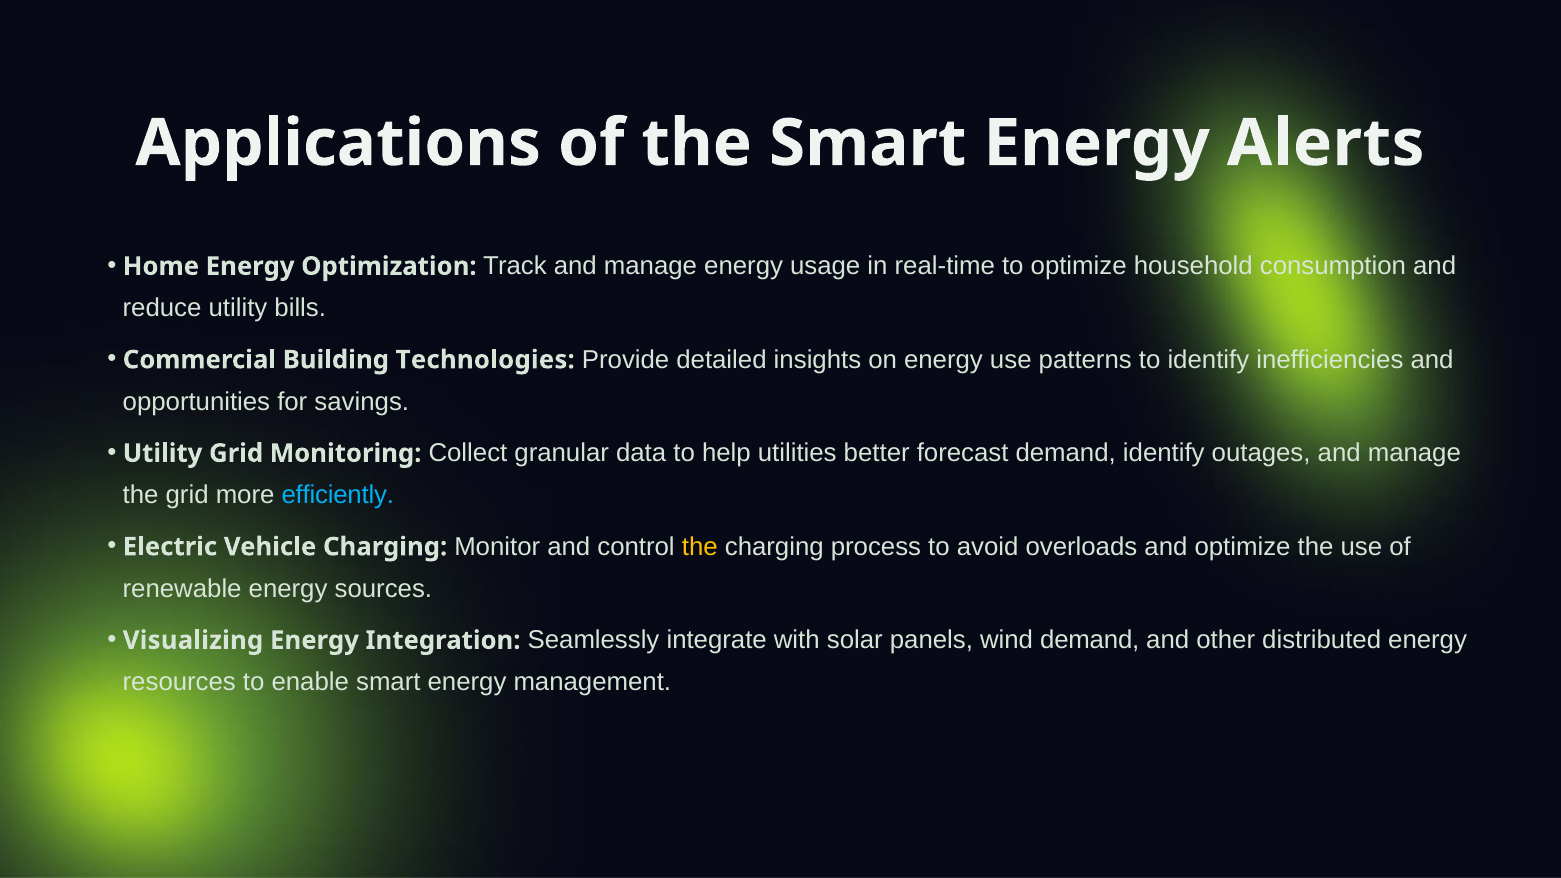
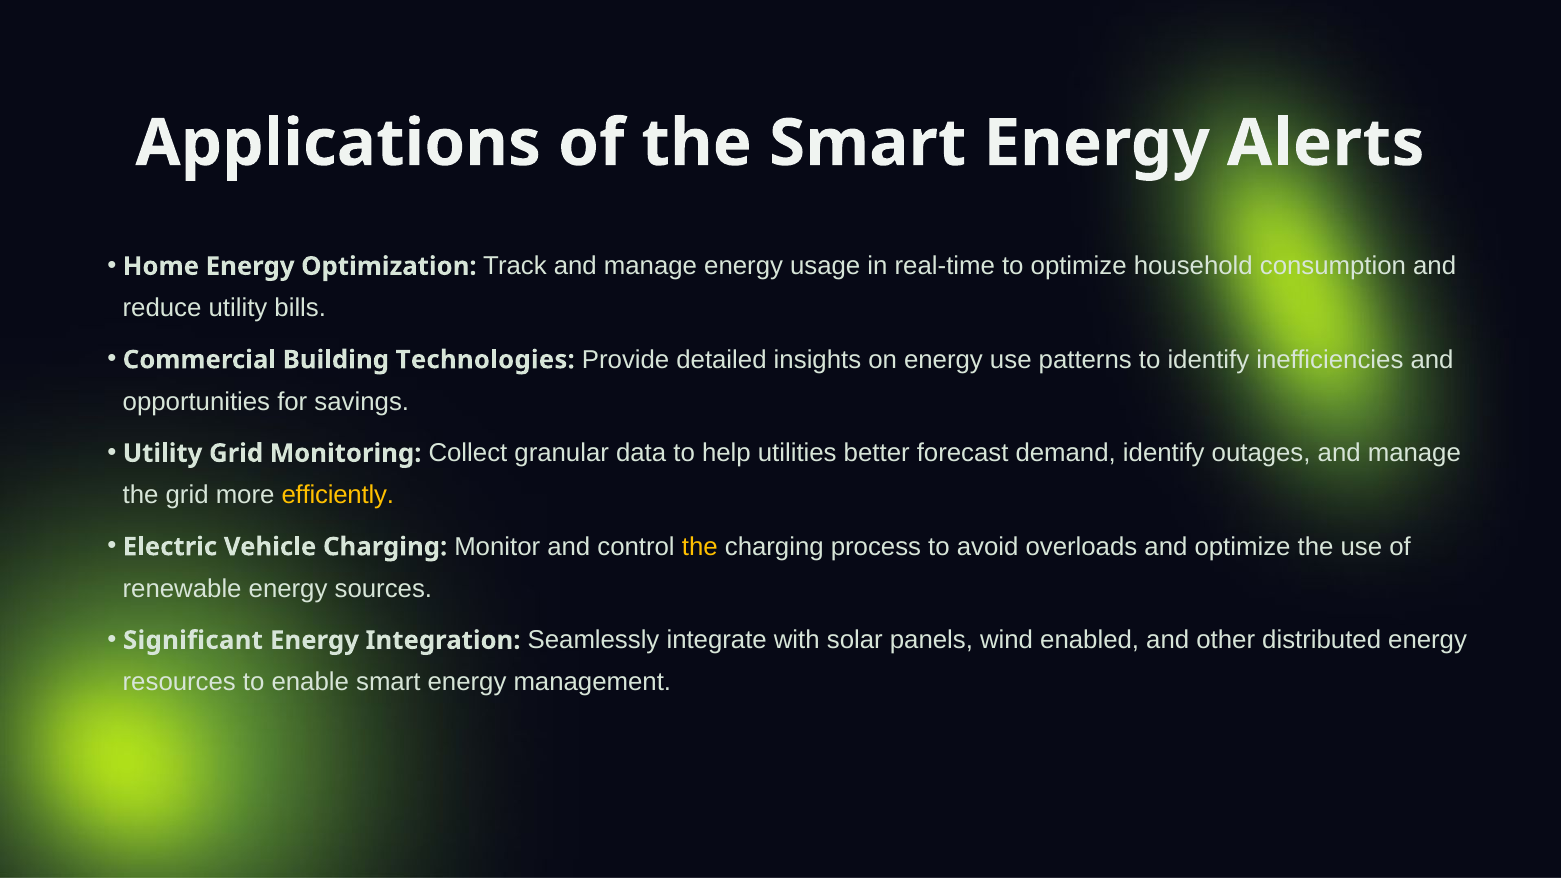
efficiently colour: light blue -> yellow
Visualizing: Visualizing -> Significant
wind demand: demand -> enabled
